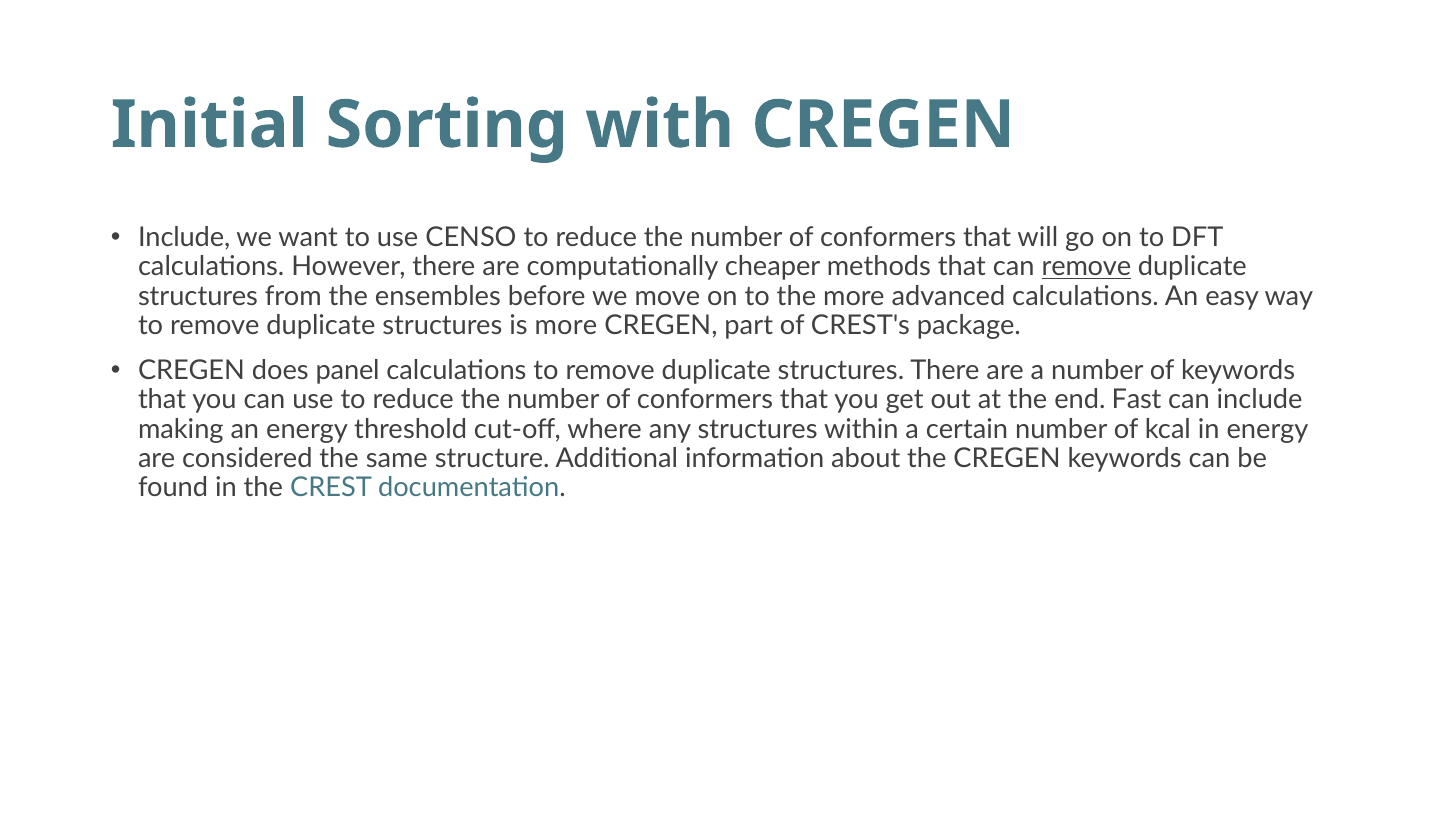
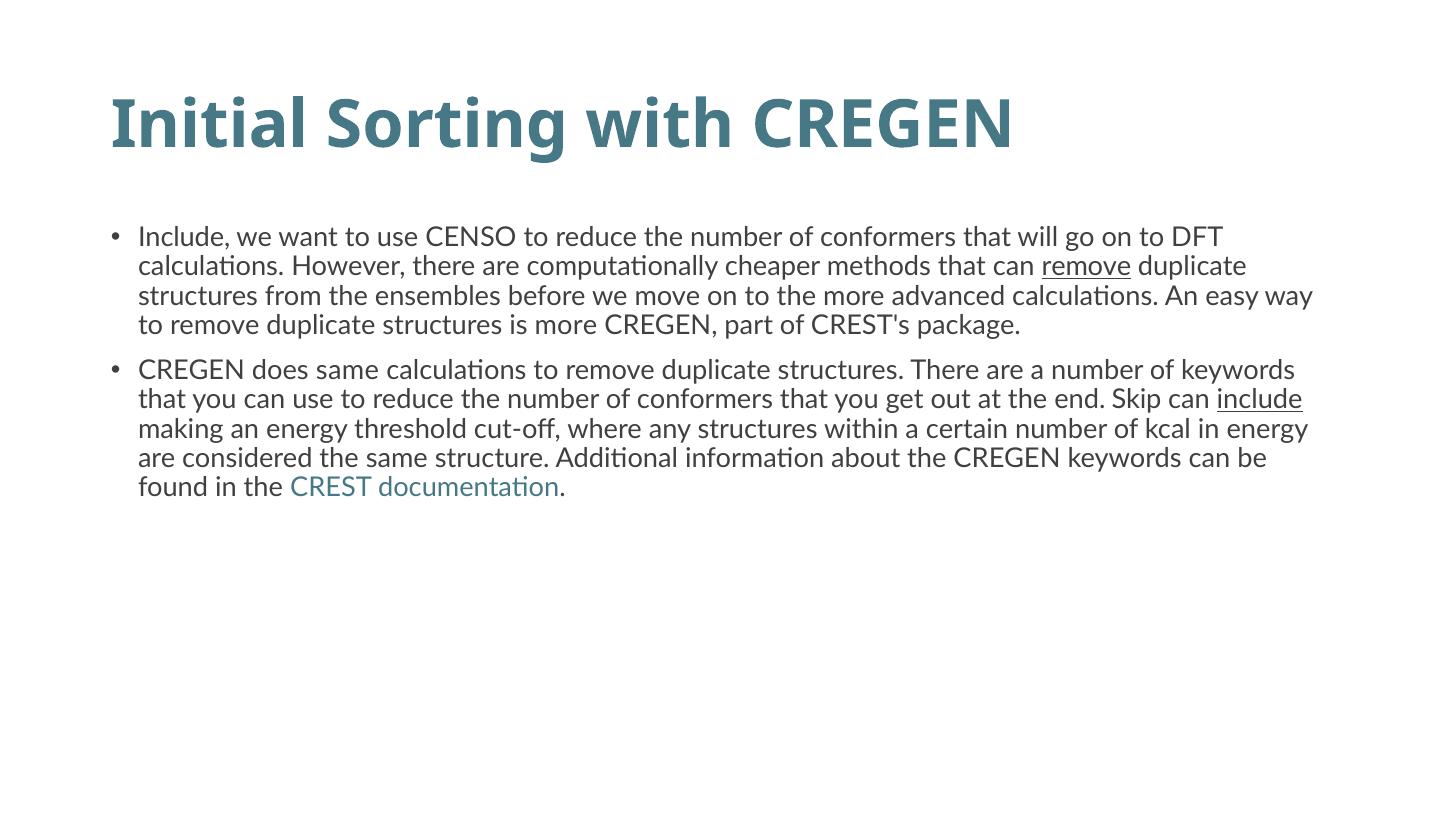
does panel: panel -> same
Fast: Fast -> Skip
include at (1260, 400) underline: none -> present
